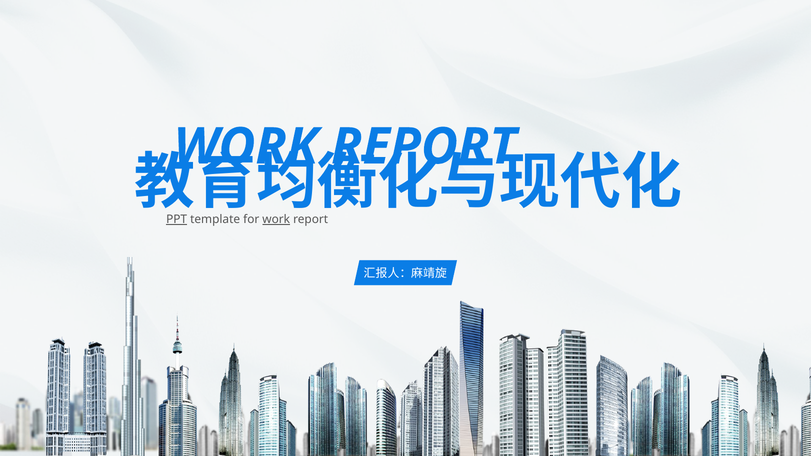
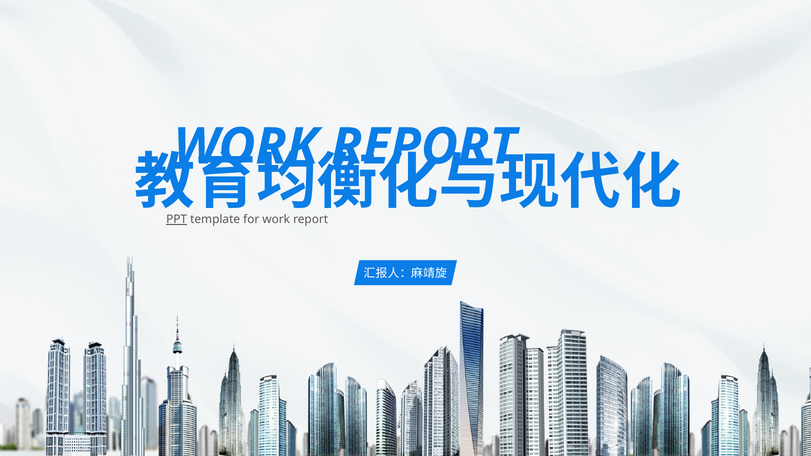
work at (276, 220) underline: present -> none
